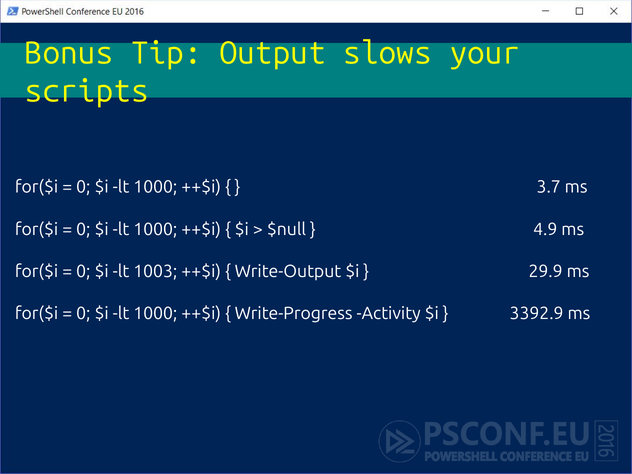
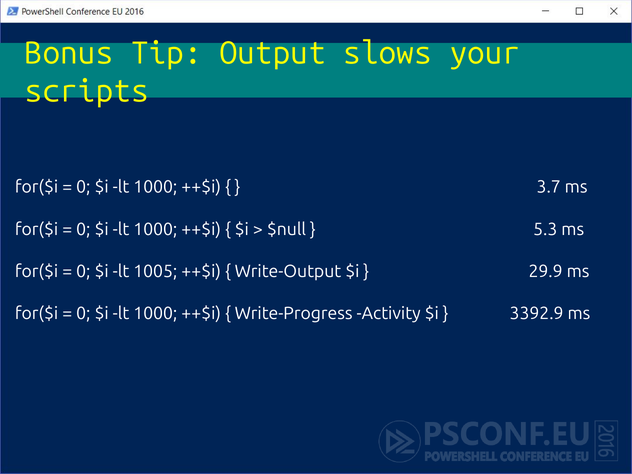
4.9: 4.9 -> 5.3
1003: 1003 -> 1005
